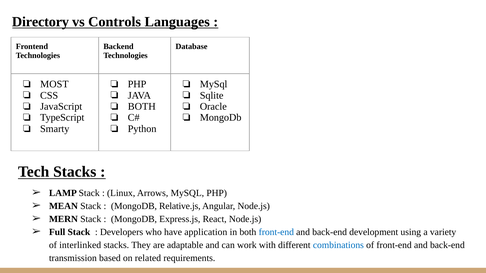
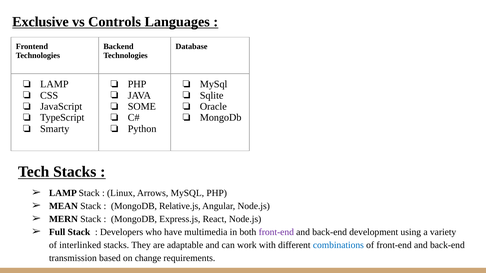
Directory: Directory -> Exclusive
MOST at (54, 84): MOST -> LAMP
BOTH at (142, 107): BOTH -> SOME
application: application -> multimedia
front-end at (276, 232) colour: blue -> purple
related: related -> change
